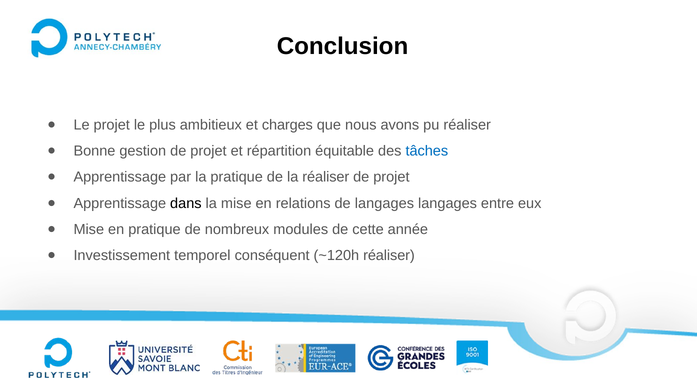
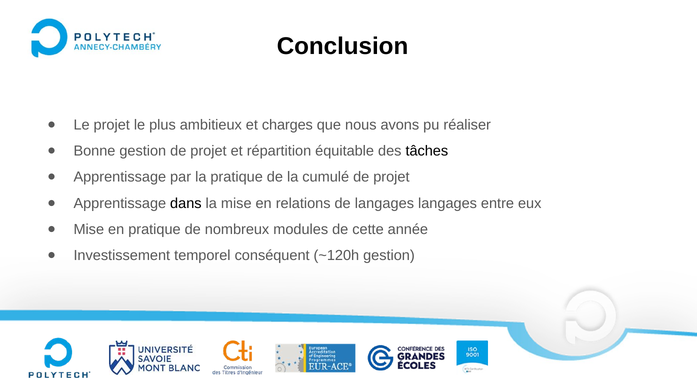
tâches colour: blue -> black
la réaliser: réaliser -> cumulé
~120h réaliser: réaliser -> gestion
